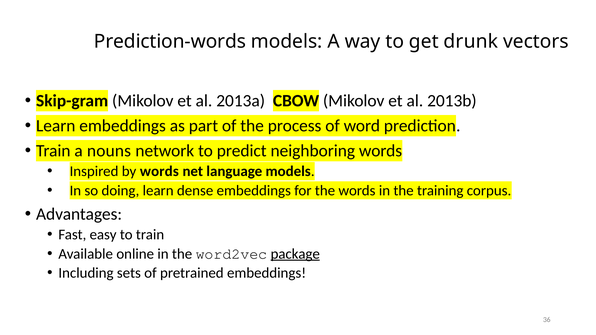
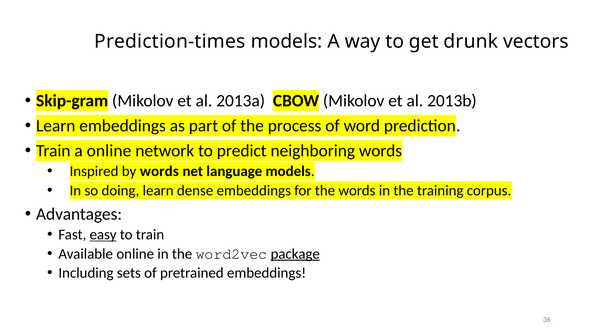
Prediction-words: Prediction-words -> Prediction-times
a nouns: nouns -> online
easy underline: none -> present
